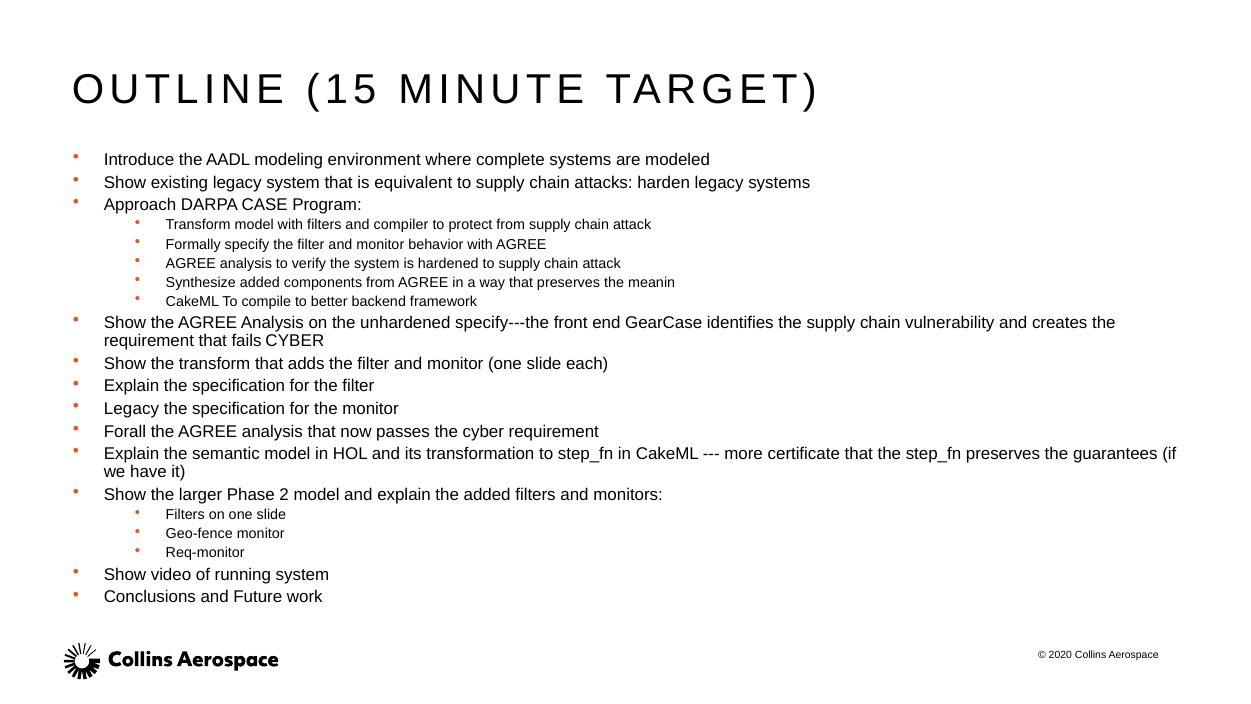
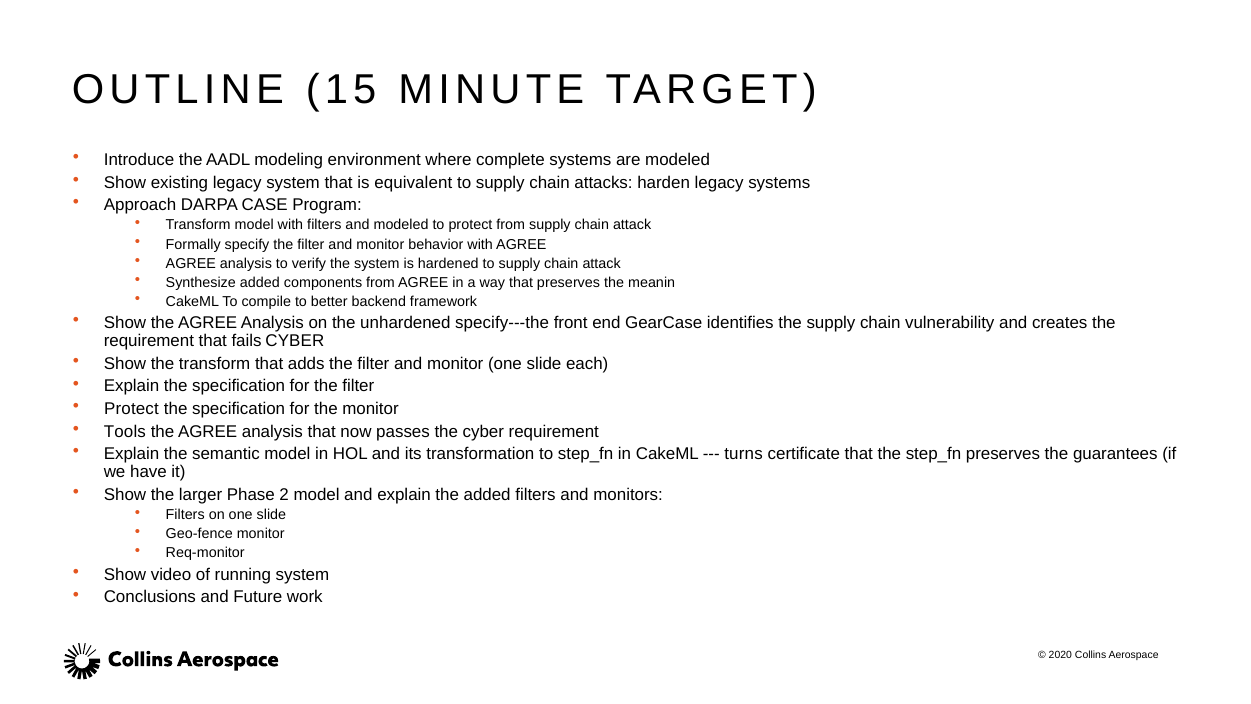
and compiler: compiler -> modeled
Legacy at (131, 409): Legacy -> Protect
Forall: Forall -> Tools
more: more -> turns
